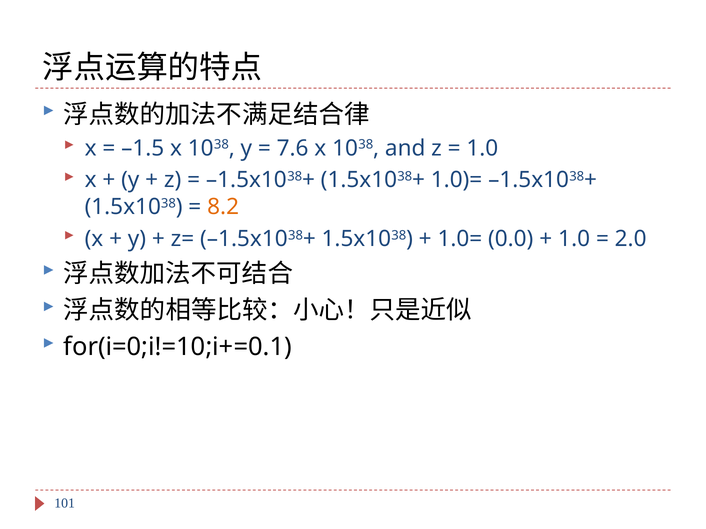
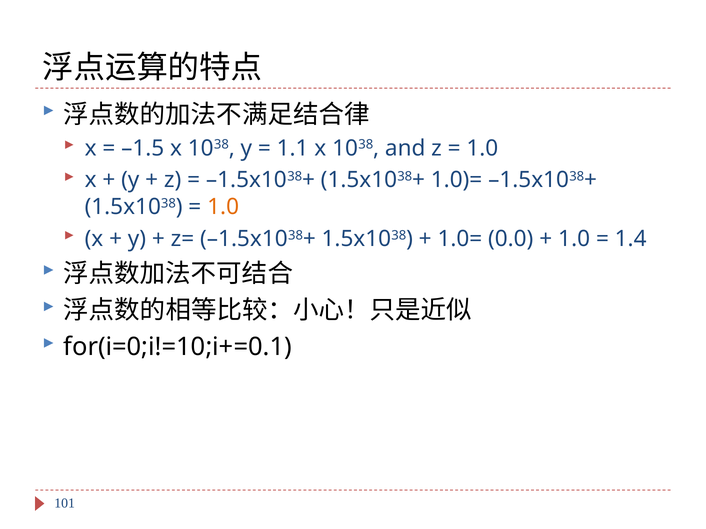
7.6: 7.6 -> 1.1
8.2 at (223, 207): 8.2 -> 1.0
2.0: 2.0 -> 1.4
